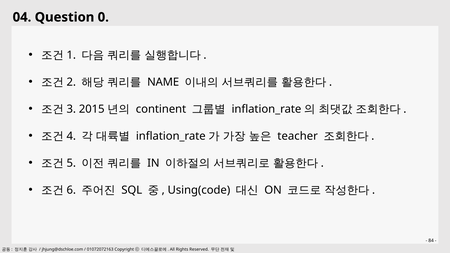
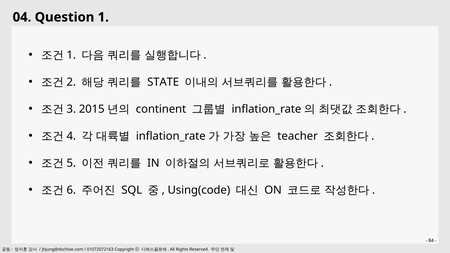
Question 0: 0 -> 1
NAME: NAME -> STATE
